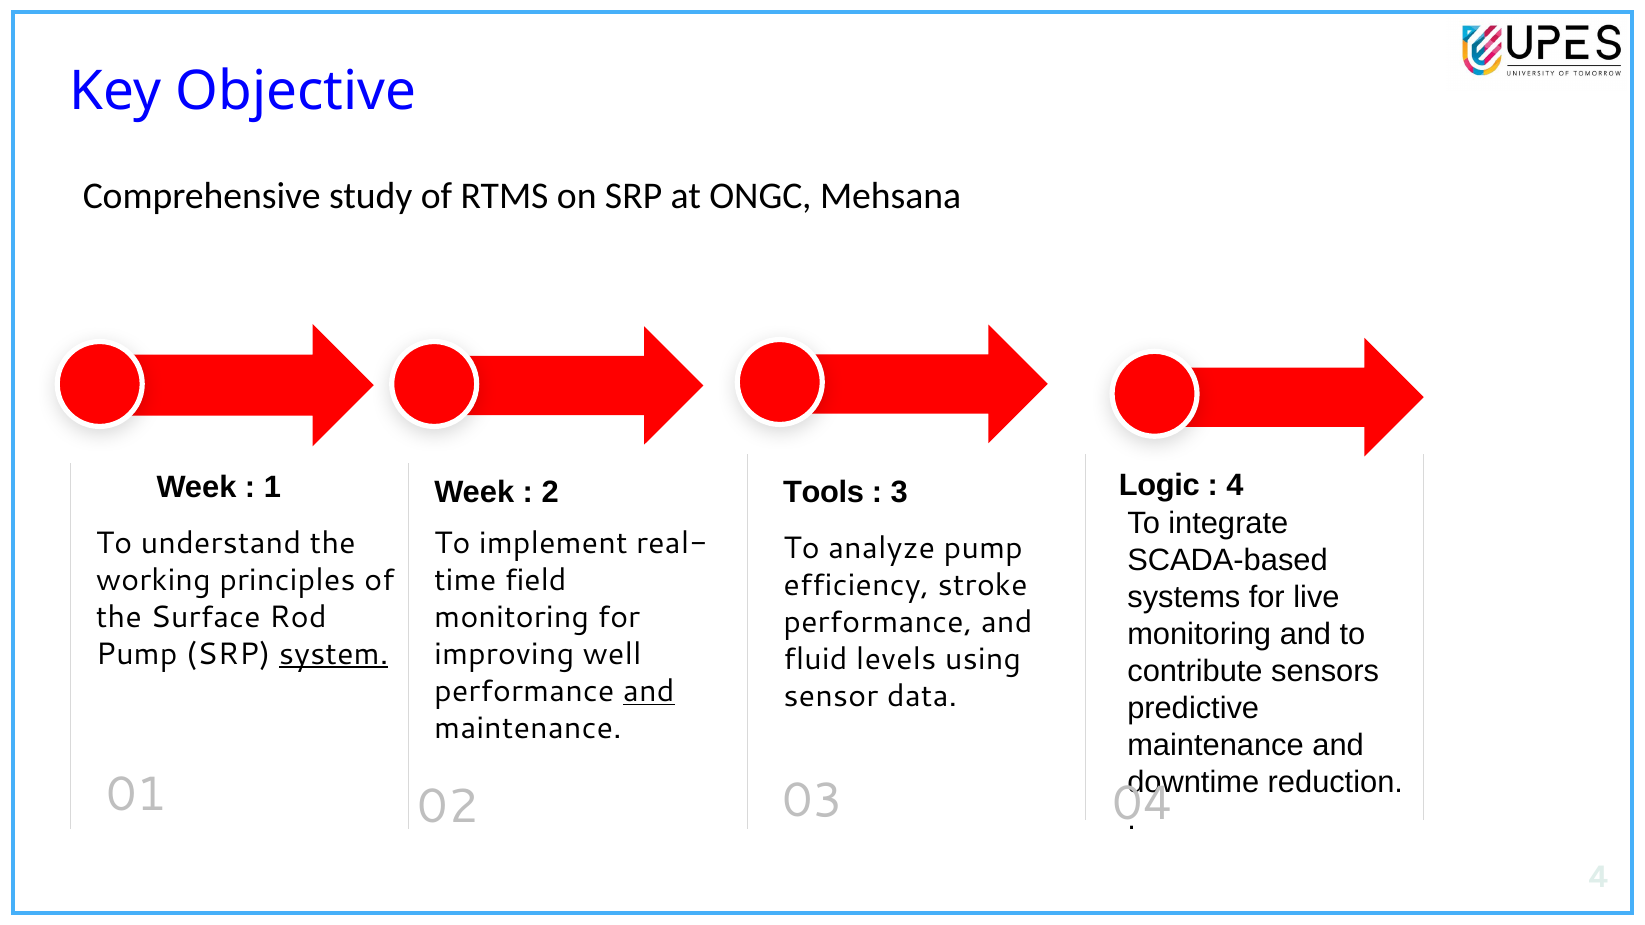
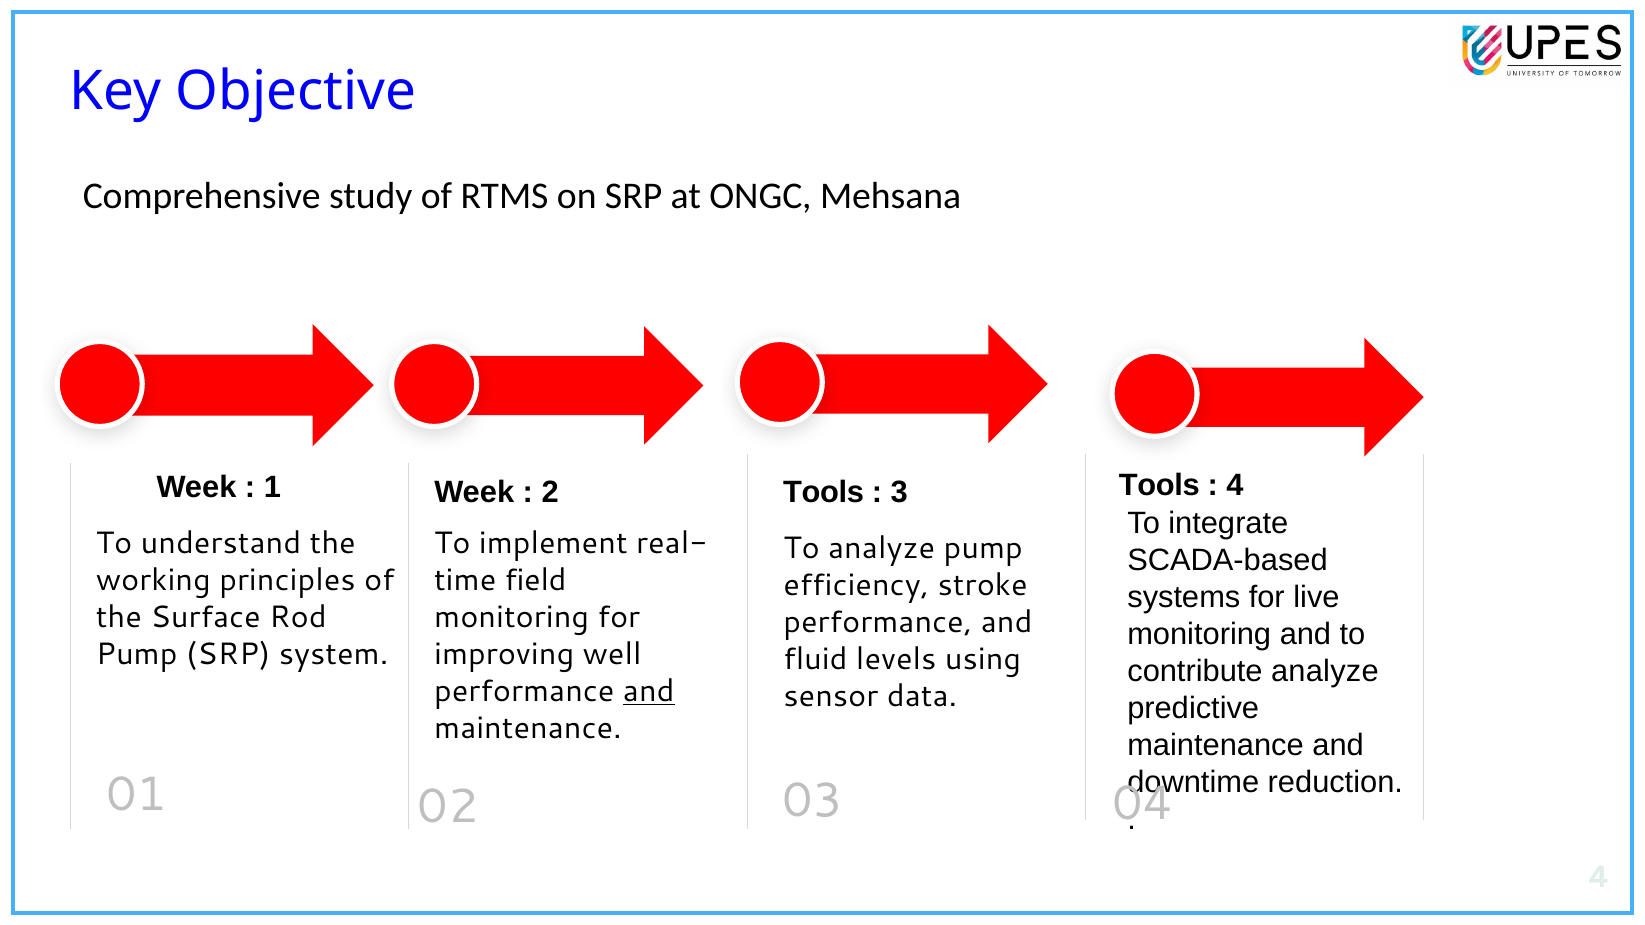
3 Logic: Logic -> Tools
system underline: present -> none
contribute sensors: sensors -> analyze
